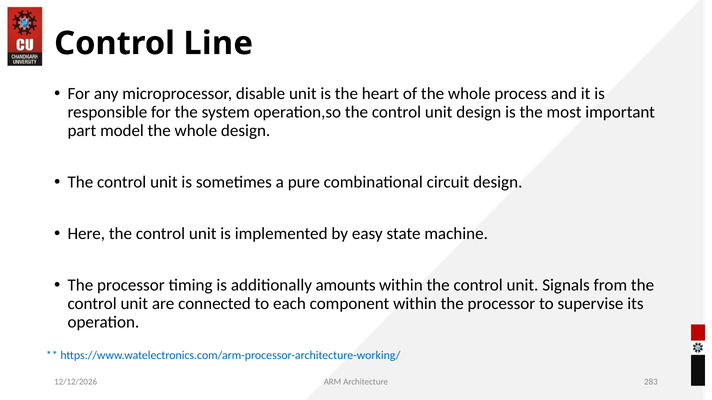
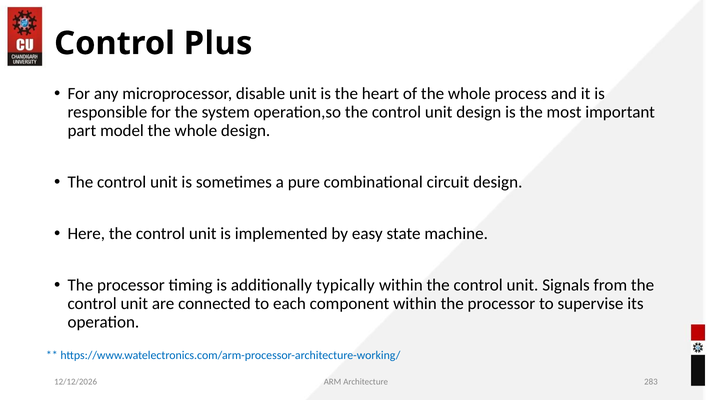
Line: Line -> Plus
amounts: amounts -> typically
